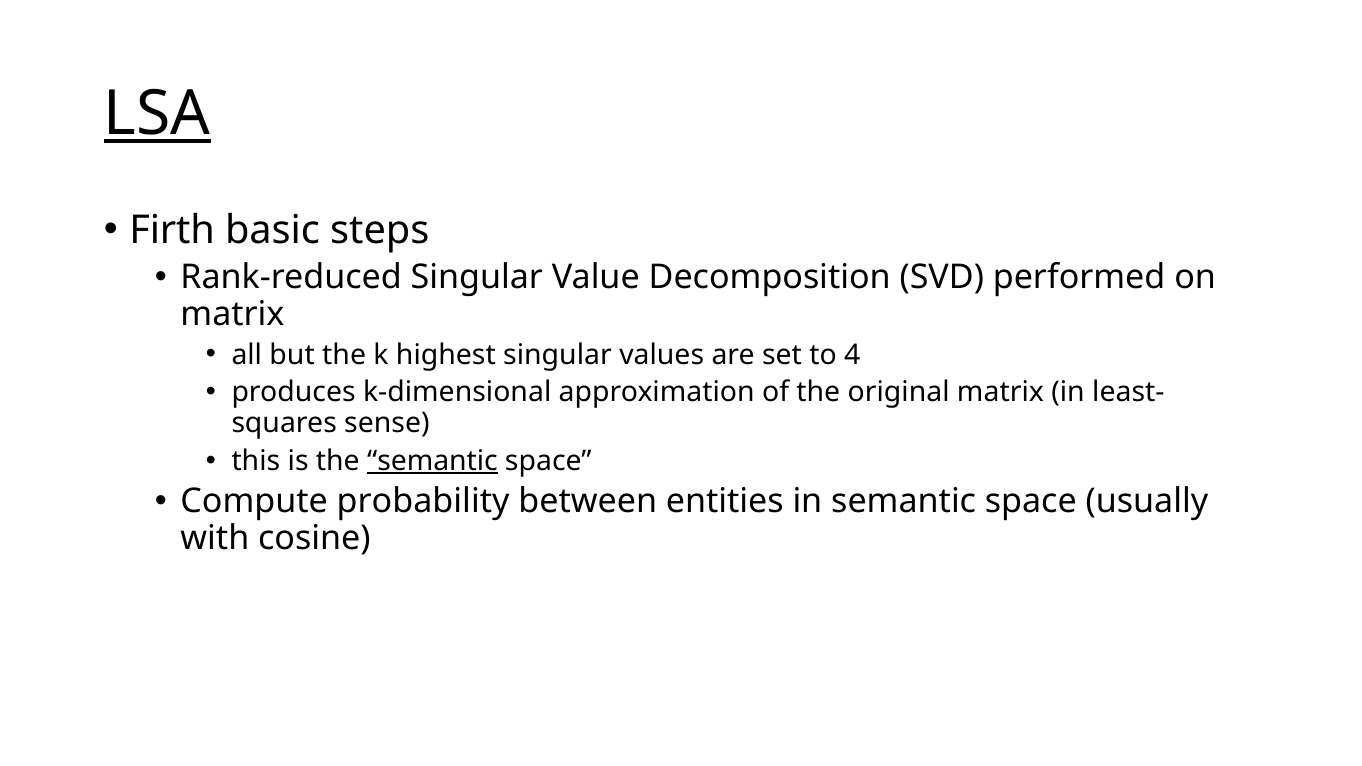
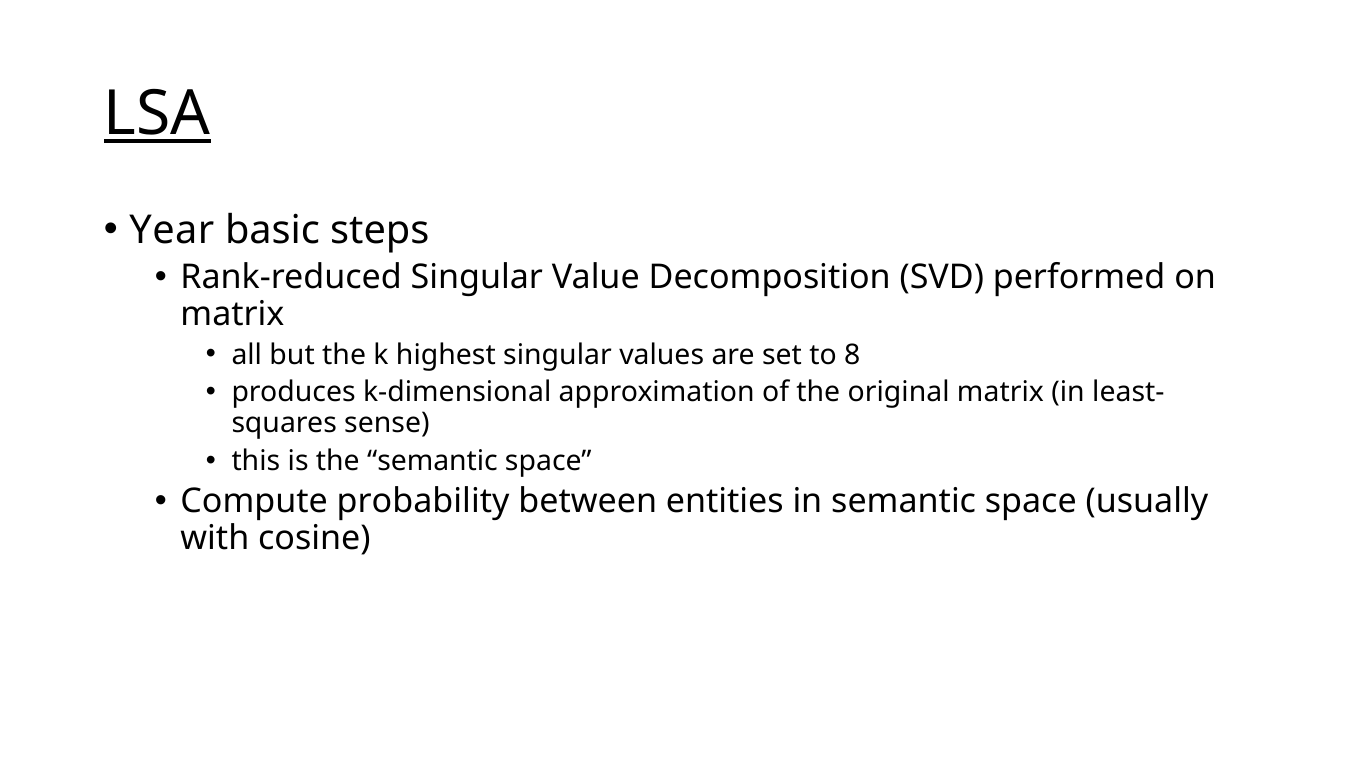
Firth: Firth -> Year
4: 4 -> 8
semantic at (432, 461) underline: present -> none
